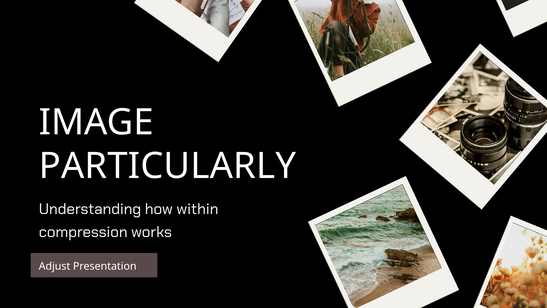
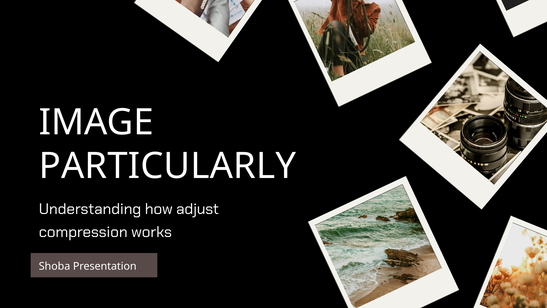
within: within -> adjust
Adjust: Adjust -> Shoba
